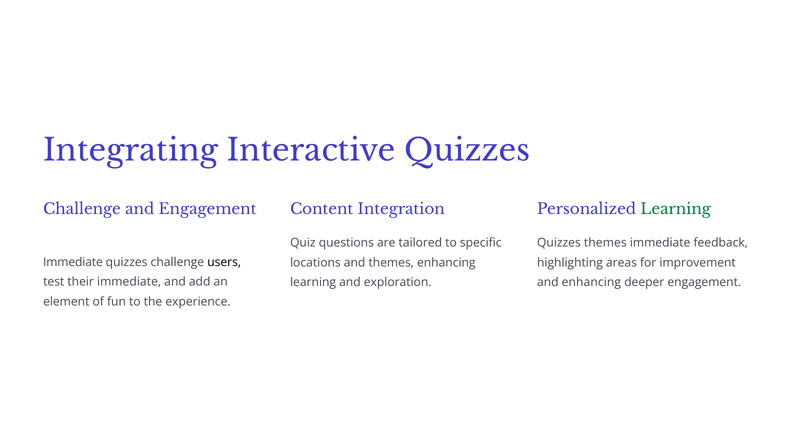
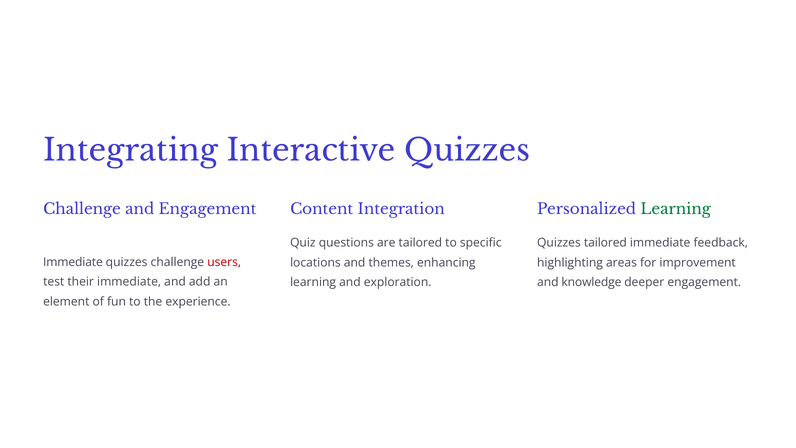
Quizzes themes: themes -> tailored
users colour: black -> red
and enhancing: enhancing -> knowledge
